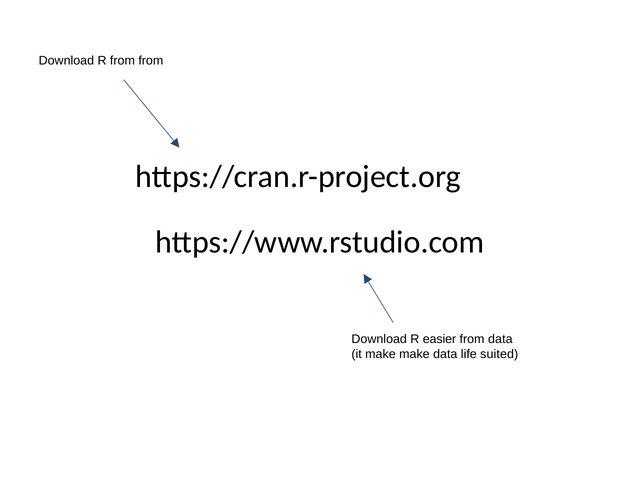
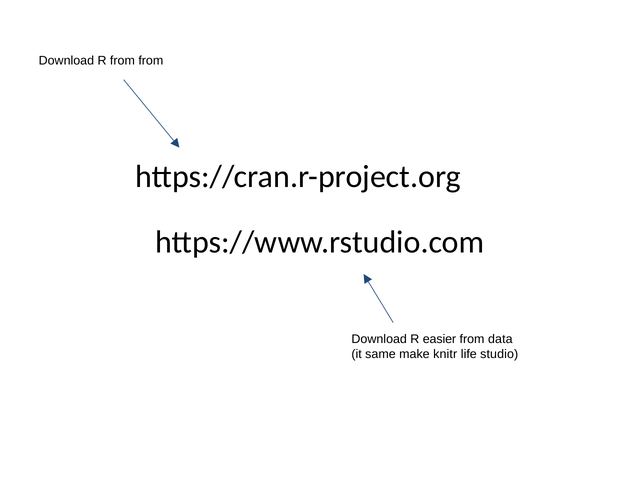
it make: make -> same
make data: data -> knitr
suited: suited -> studio
